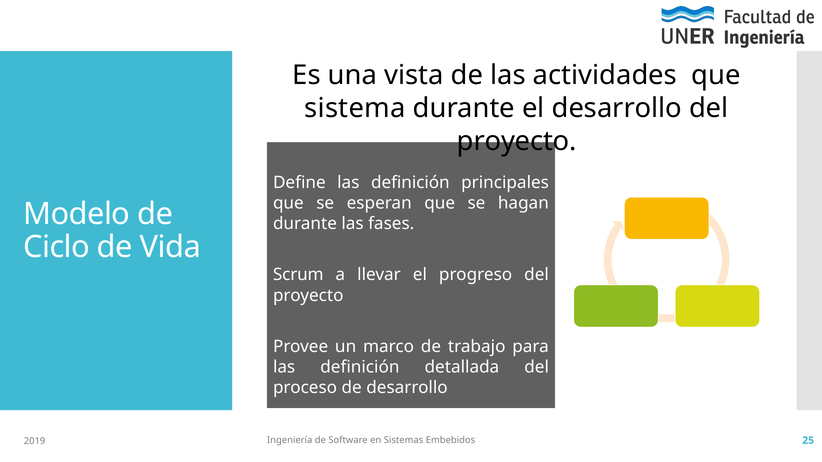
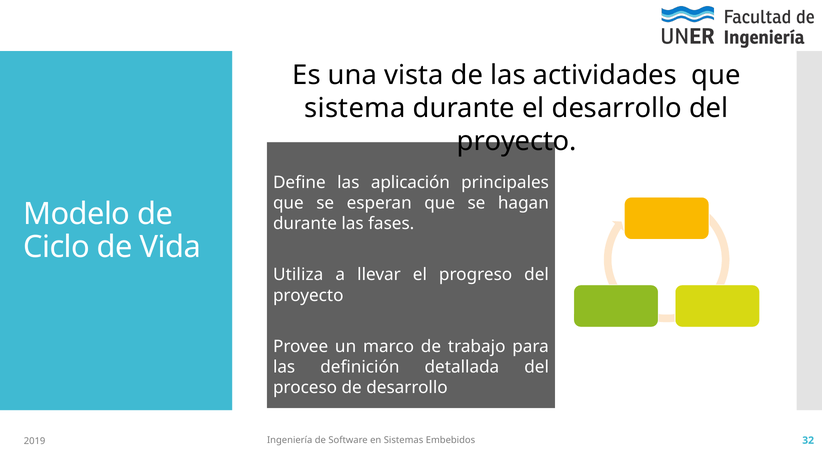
Define las definición: definición -> aplicación
Scrum: Scrum -> Utiliza
25: 25 -> 32
